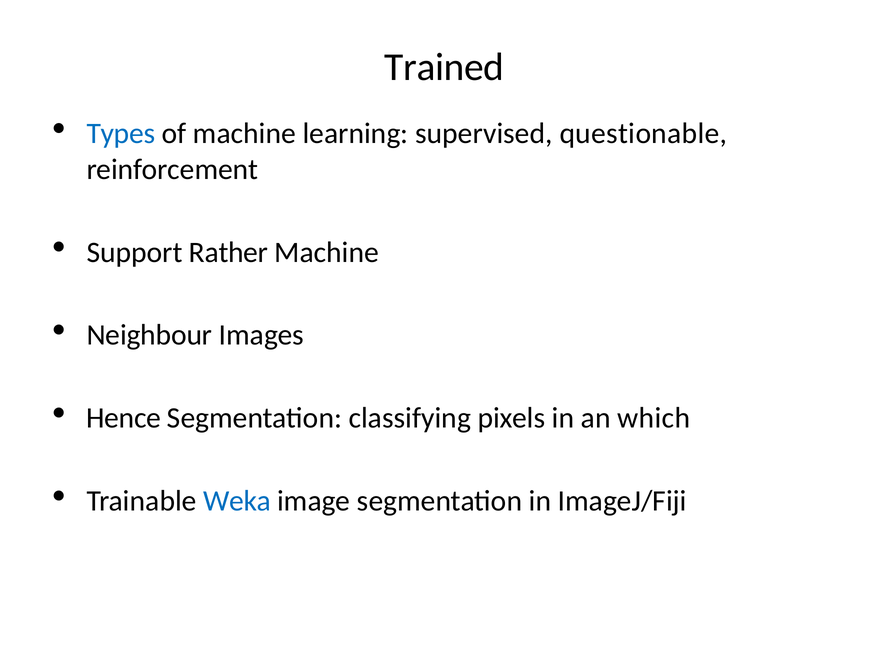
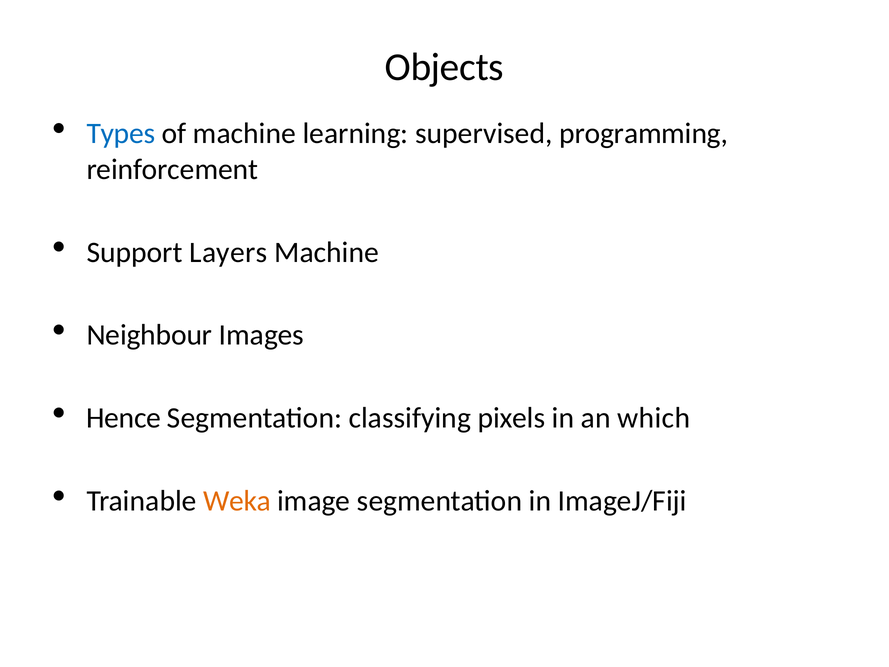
Trained: Trained -> Objects
questionable: questionable -> programming
Rather: Rather -> Layers
Weka colour: blue -> orange
